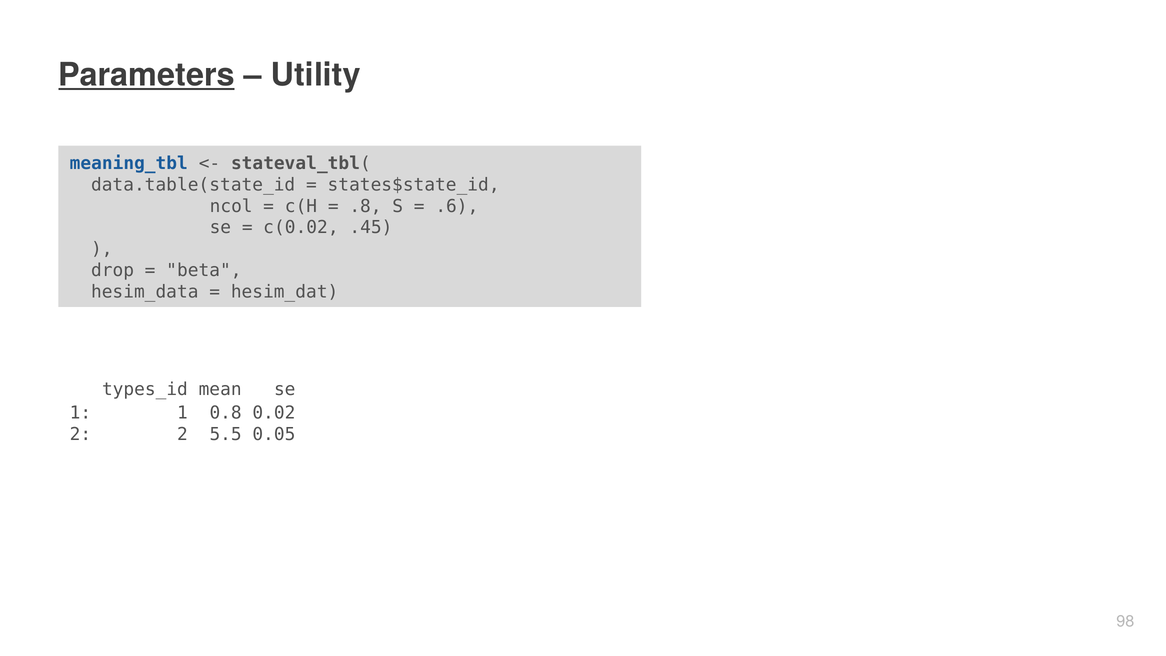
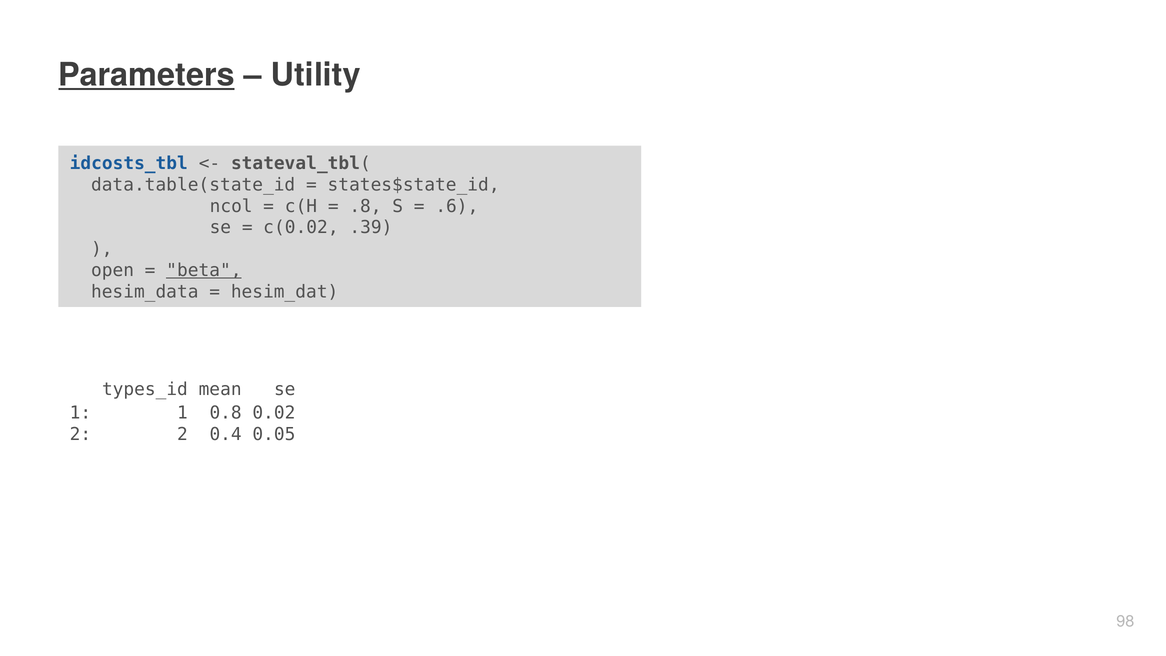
meaning_tbl: meaning_tbl -> idcosts_tbl
.45: .45 -> .39
drop: drop -> open
beta underline: none -> present
5.5: 5.5 -> 0.4
